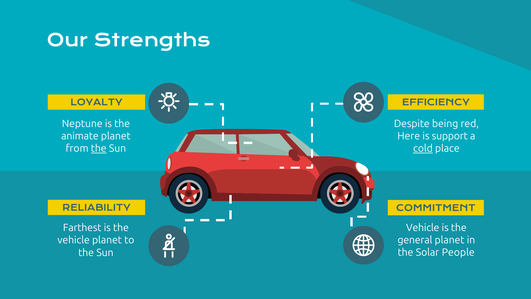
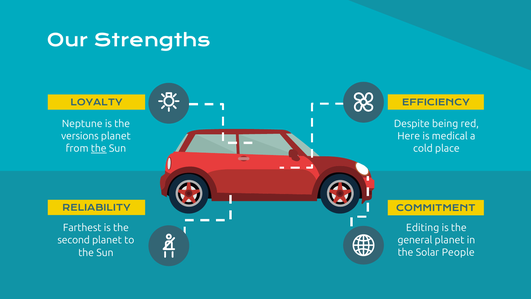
animate: animate -> versions
support: support -> medical
cold underline: present -> none
Vehicle at (423, 228): Vehicle -> Editing
vehicle at (74, 240): vehicle -> second
